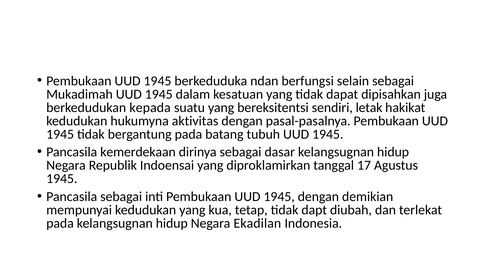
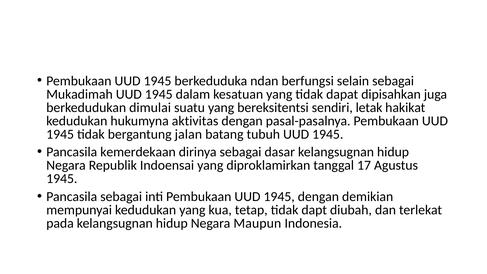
kepada: kepada -> dimulai
bergantung pada: pada -> jalan
Ekadilan: Ekadilan -> Maupun
